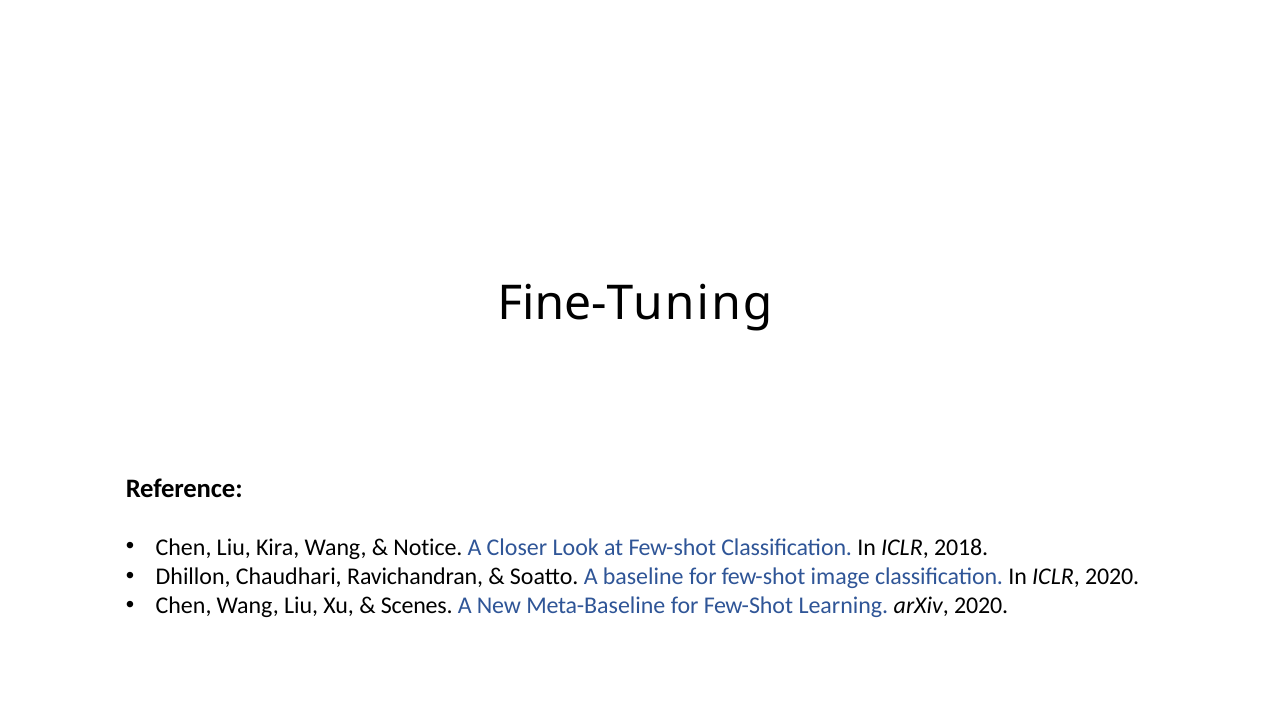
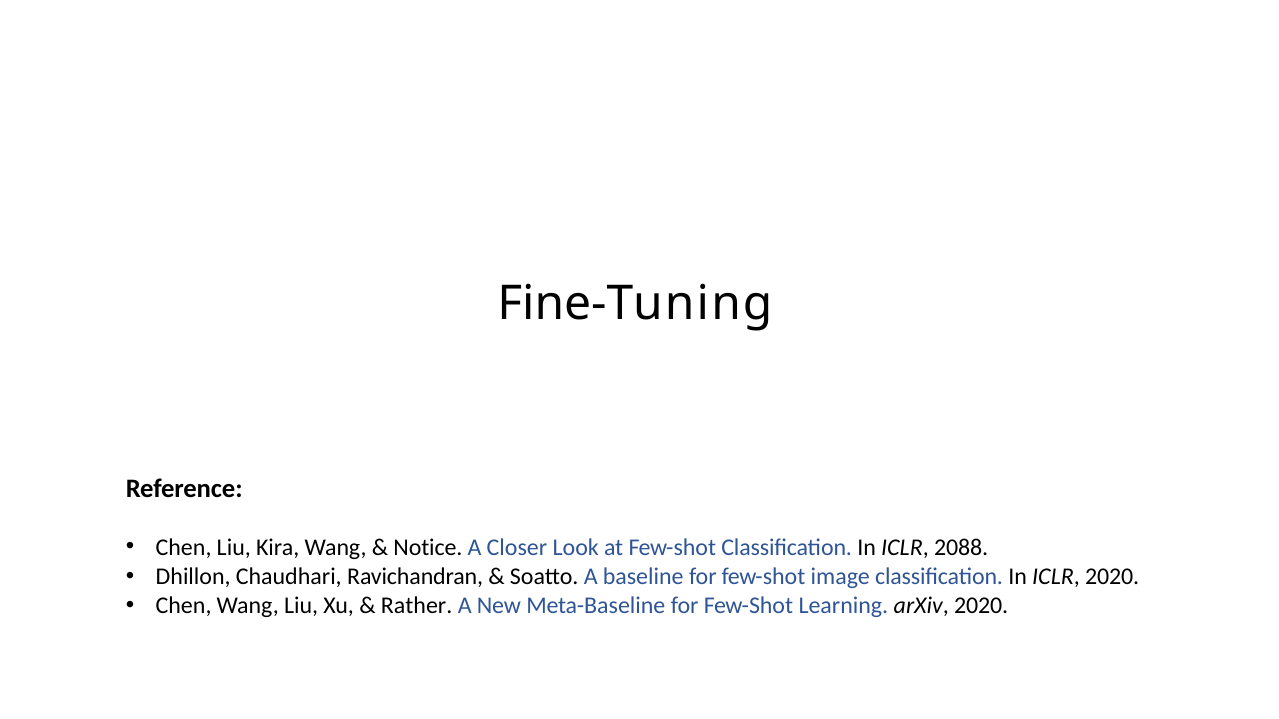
2018: 2018 -> 2088
Scenes: Scenes -> Rather
